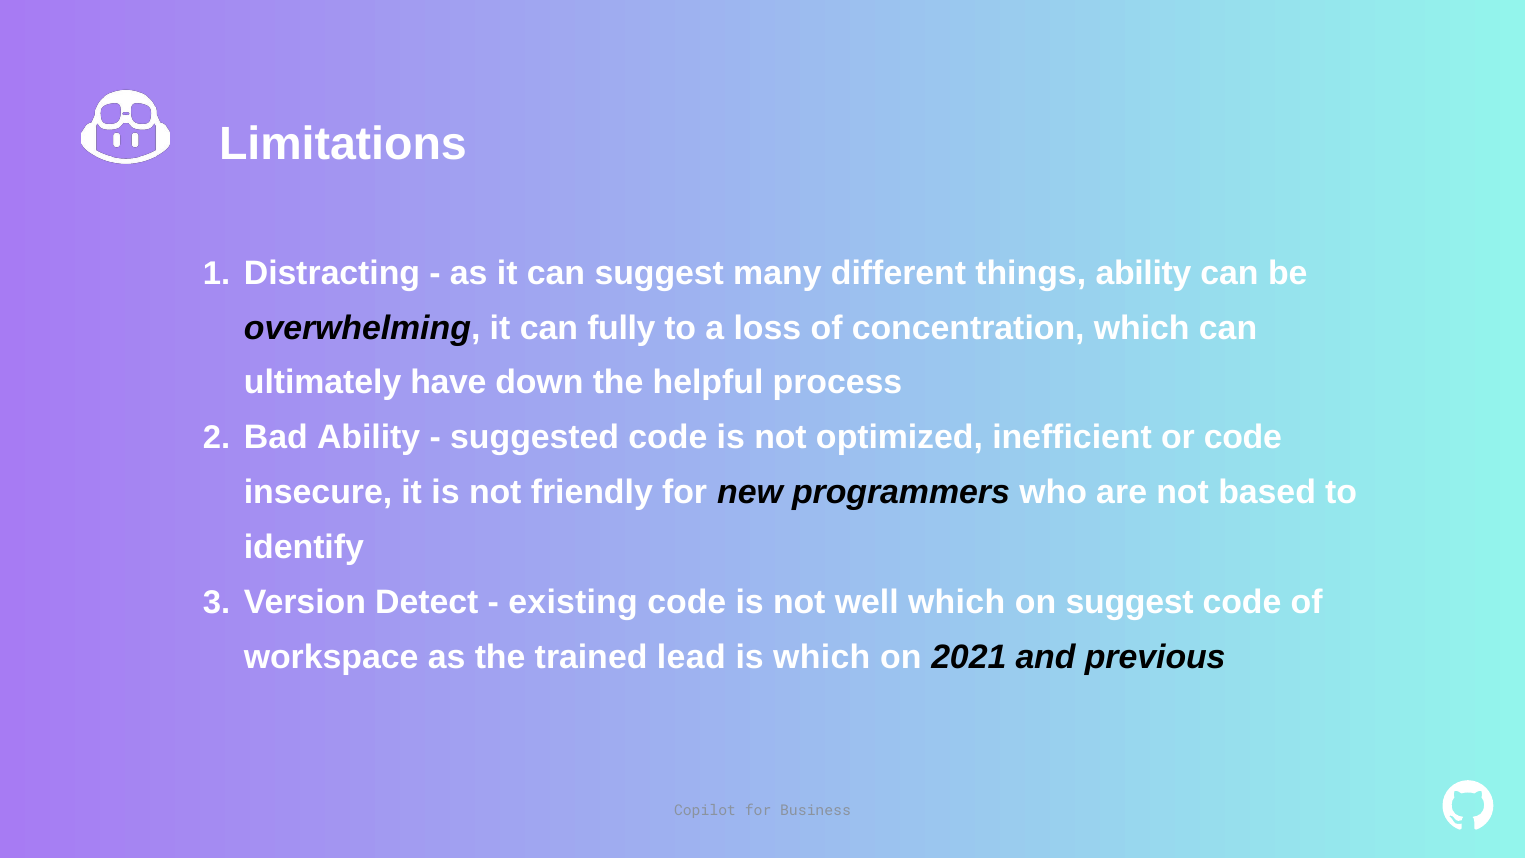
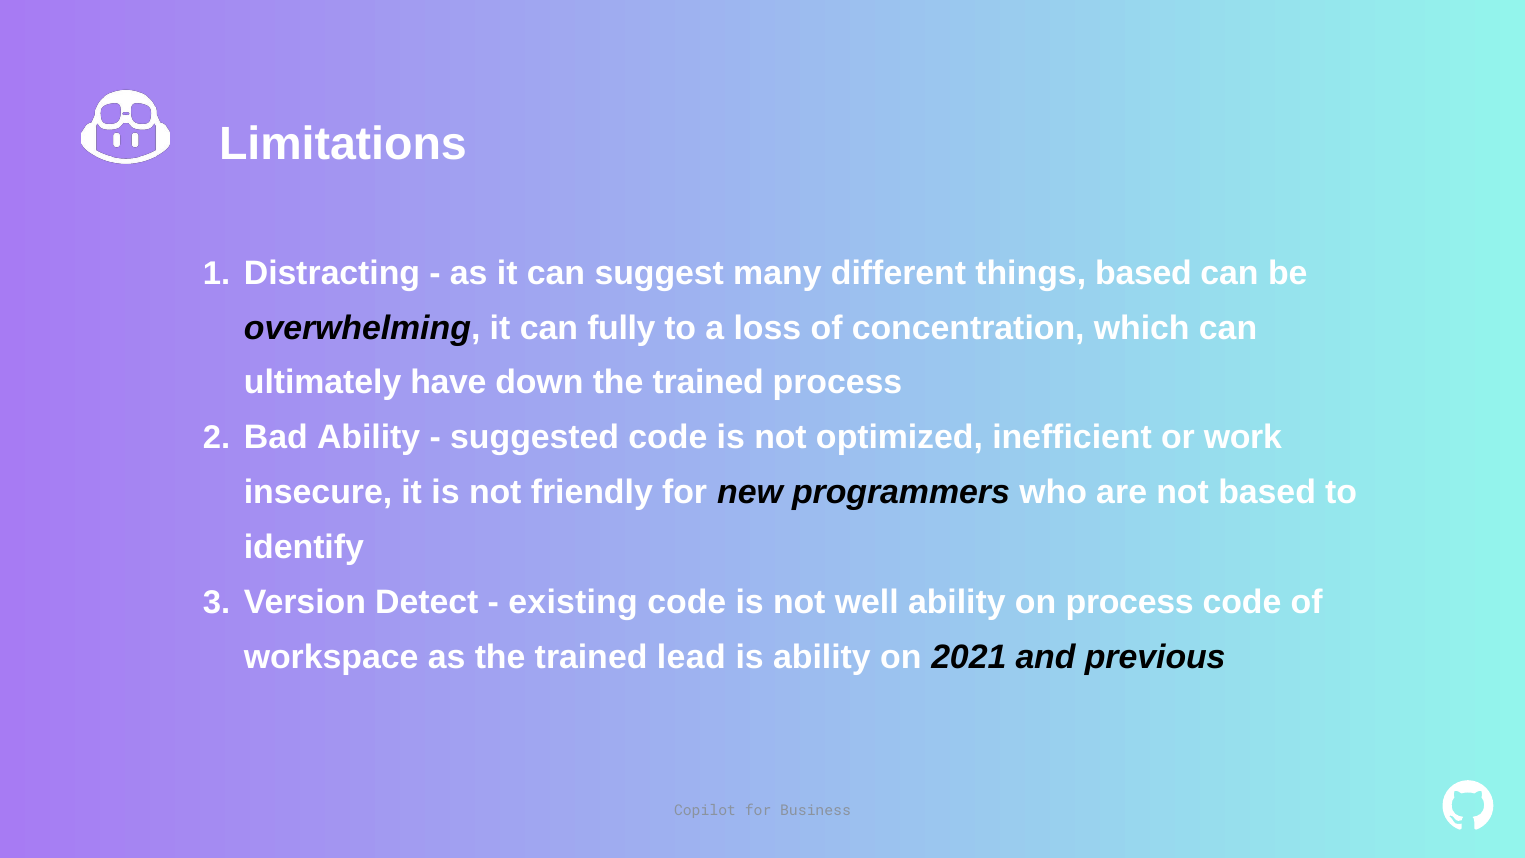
things ability: ability -> based
down the helpful: helpful -> trained
or code: code -> work
well which: which -> ability
on suggest: suggest -> process
is which: which -> ability
